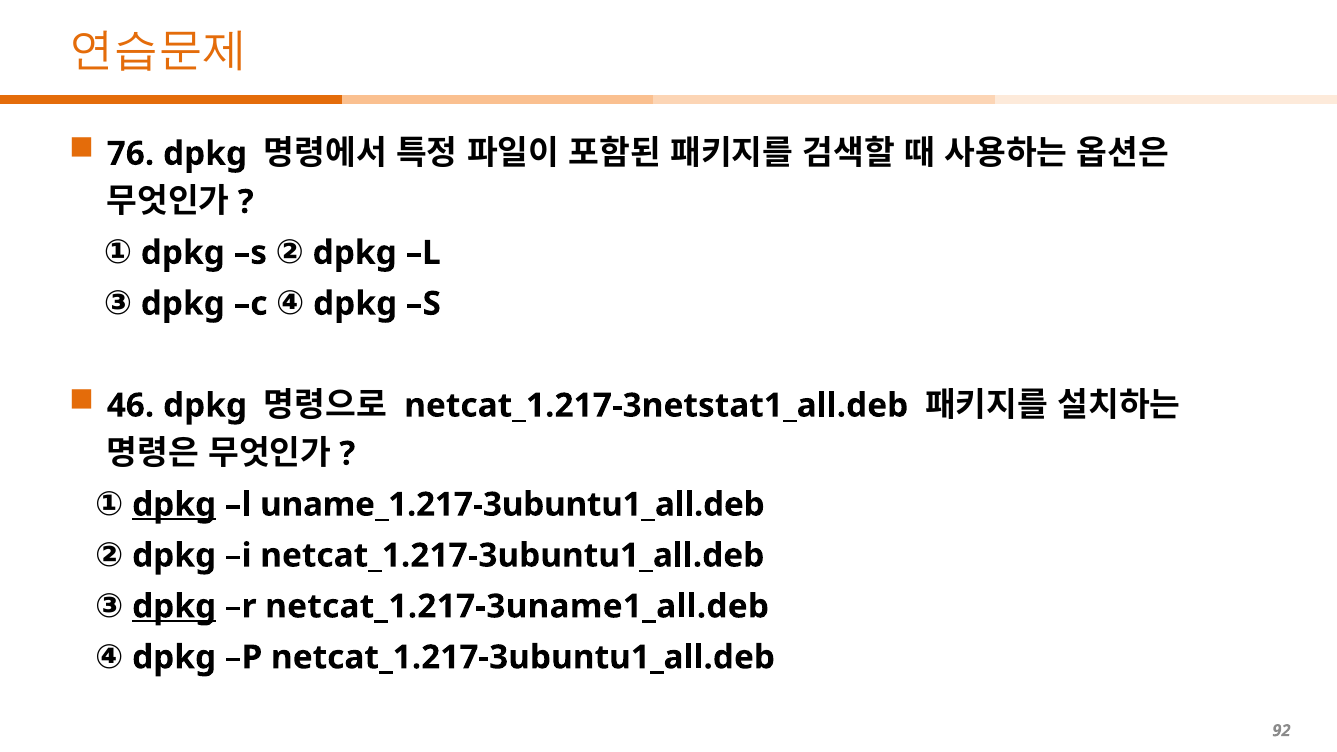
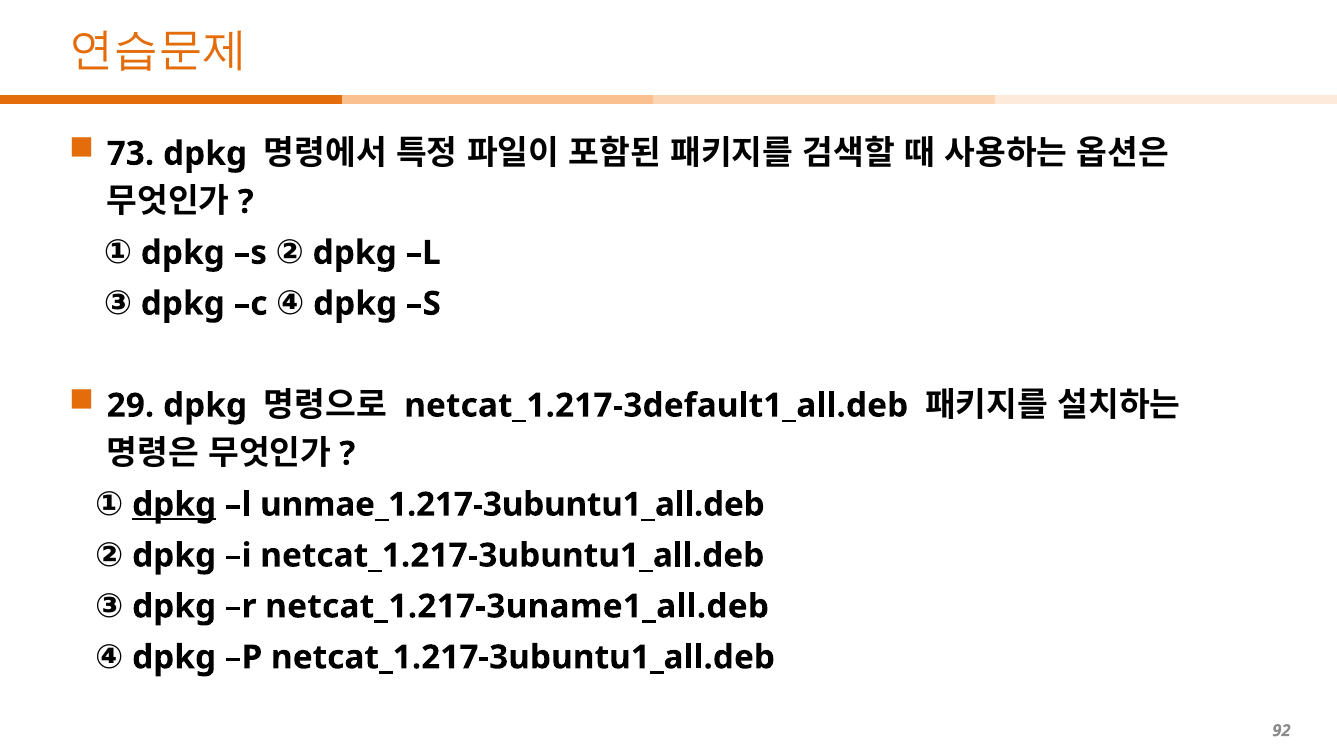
76: 76 -> 73
46: 46 -> 29
netcat_1.217-3netstat1_all.deb: netcat_1.217-3netstat1_all.deb -> netcat_1.217-3default1_all.deb
uname_1.217-3ubuntu1_all.deb: uname_1.217-3ubuntu1_all.deb -> unmae_1.217-3ubuntu1_all.deb
dpkg at (174, 606) underline: present -> none
